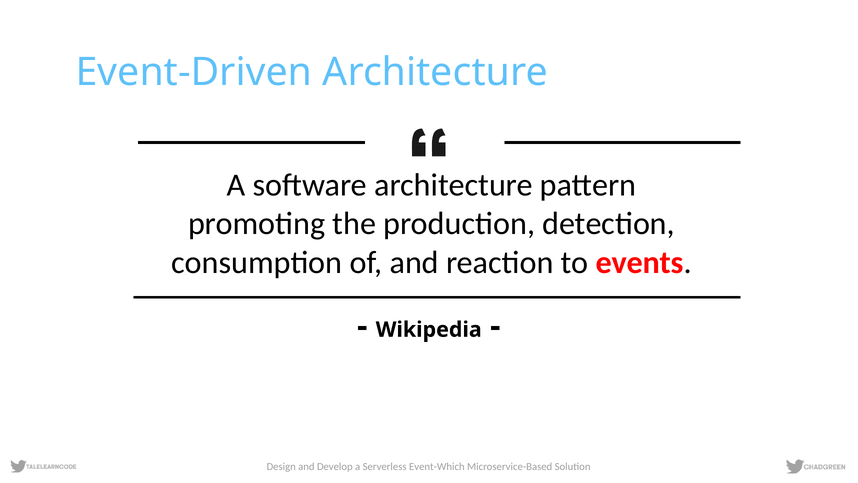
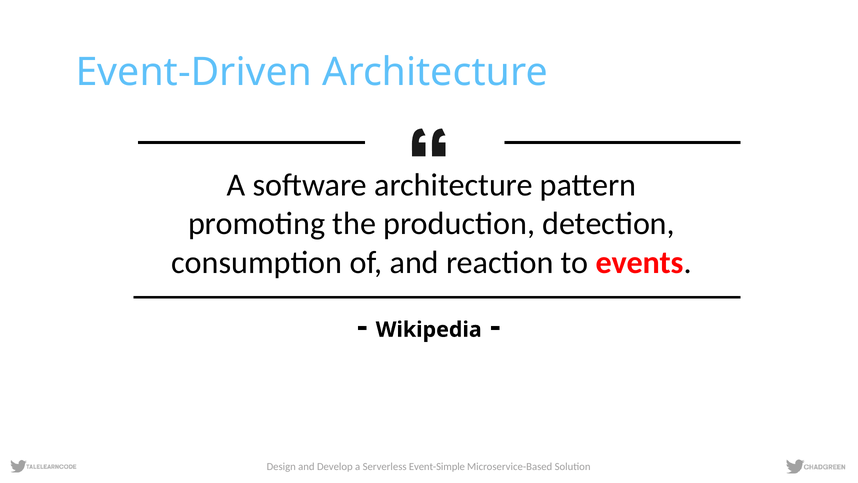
Event-Which: Event-Which -> Event-Simple
